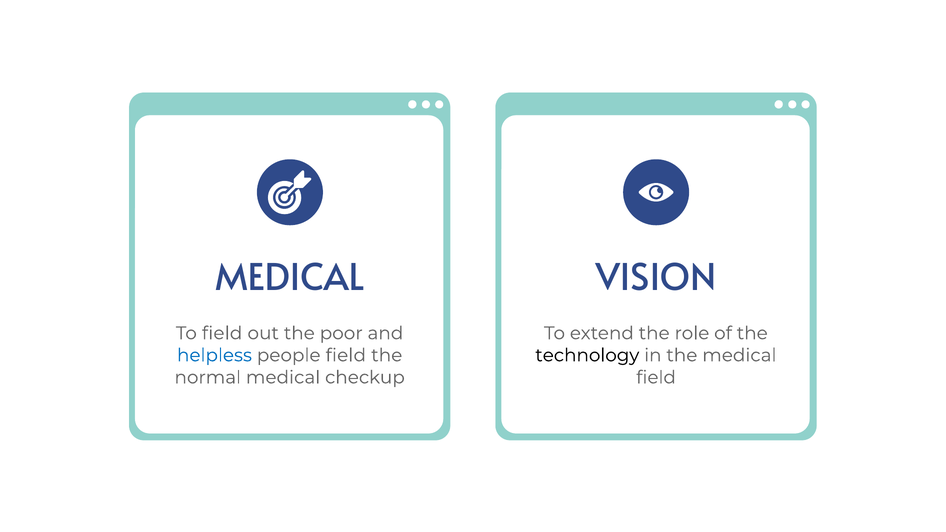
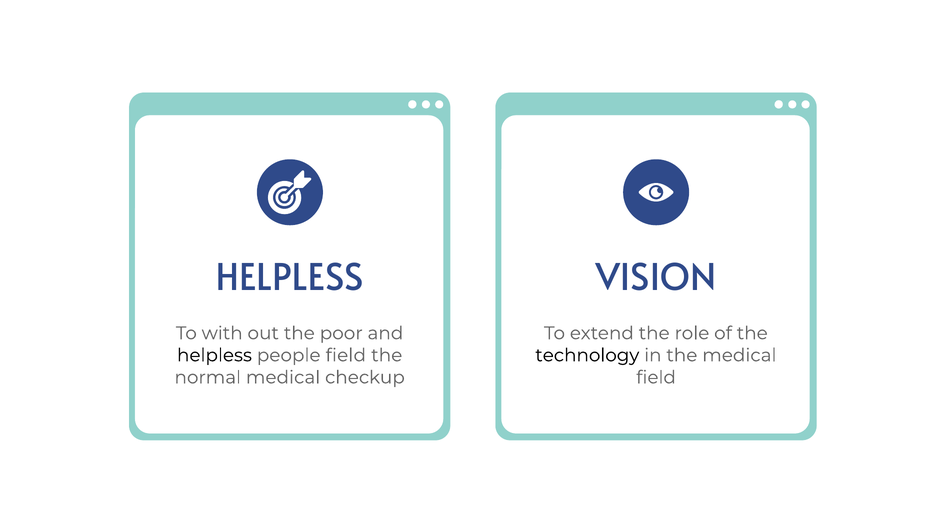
MEDICAL at (290, 278): MEDICAL -> HELPLESS
To field: field -> with
helpless at (214, 355) colour: blue -> black
